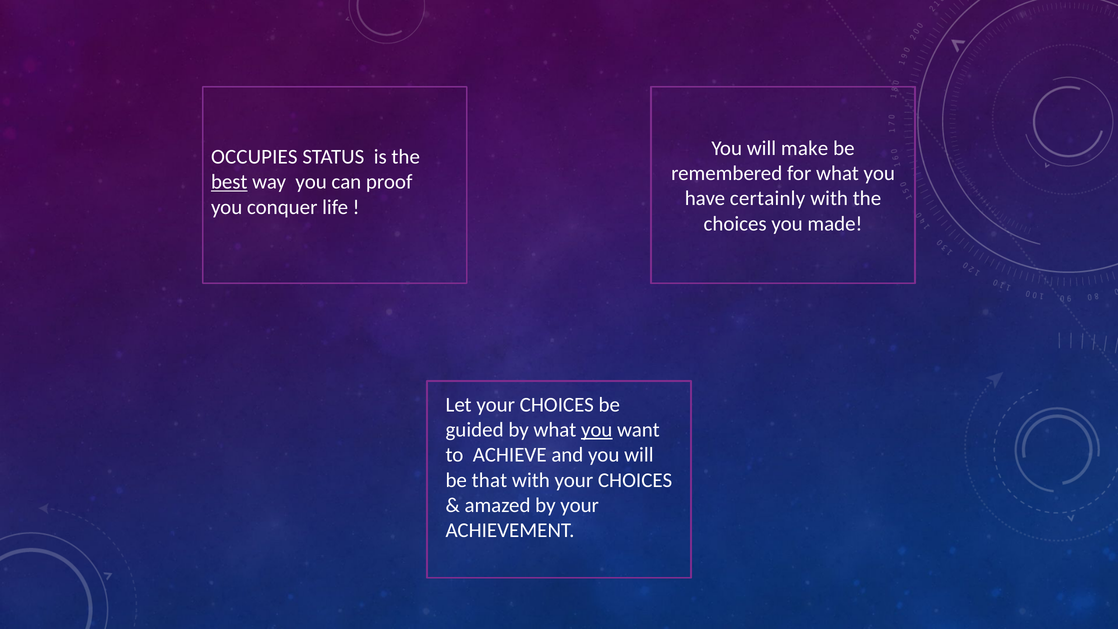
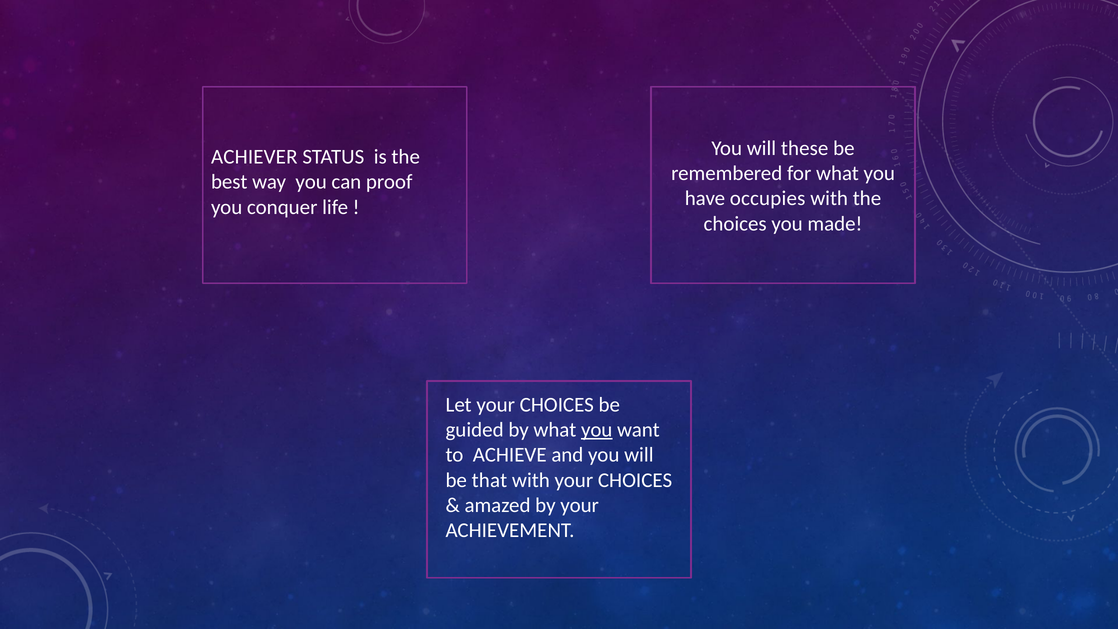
make: make -> these
OCCUPIES: OCCUPIES -> ACHIEVER
best underline: present -> none
certainly: certainly -> occupies
